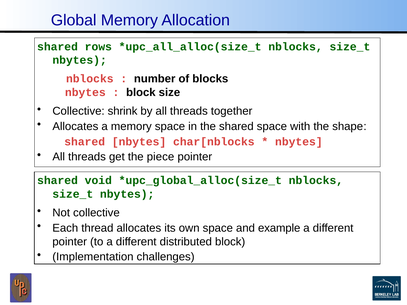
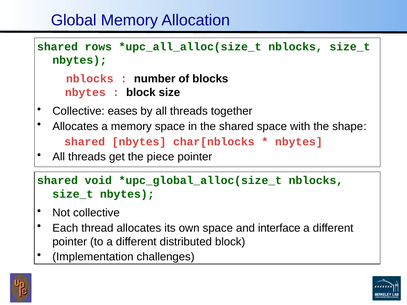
shrink: shrink -> eases
example: example -> interface
